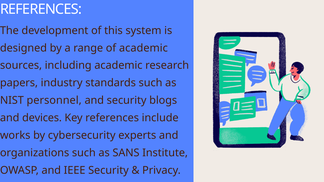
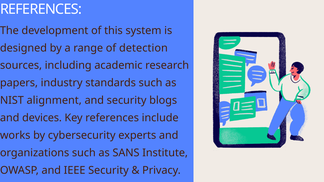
of academic: academic -> detection
personnel: personnel -> alignment
